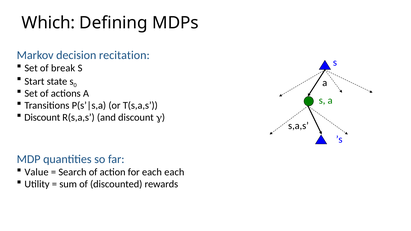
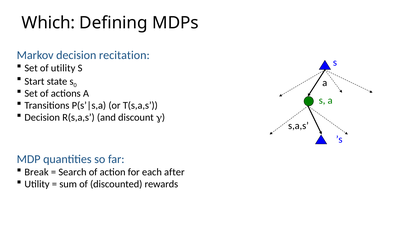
of break: break -> utility
Discount at (42, 118): Discount -> Decision
Value: Value -> Break
each each: each -> after
